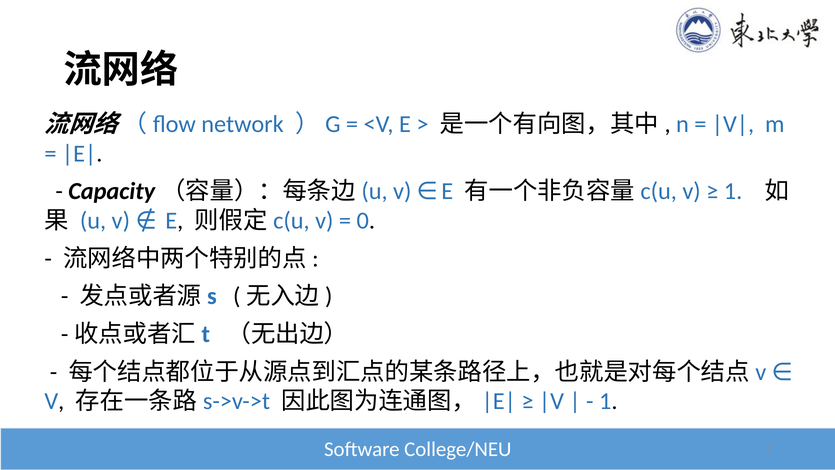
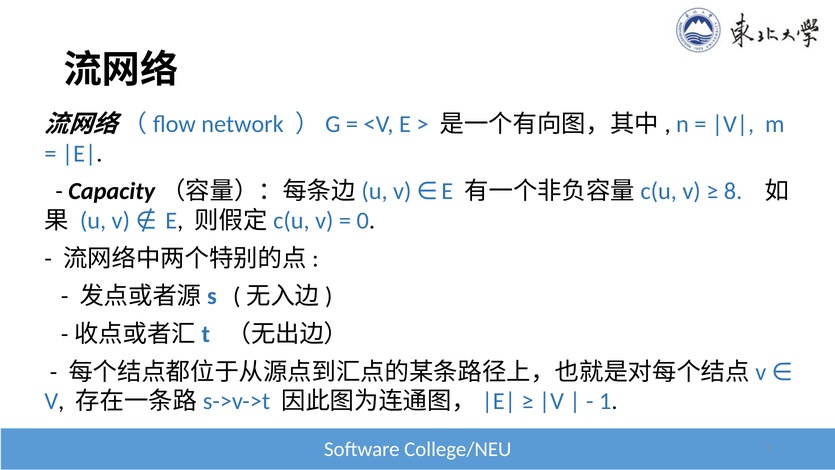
1 at (733, 191): 1 -> 8
